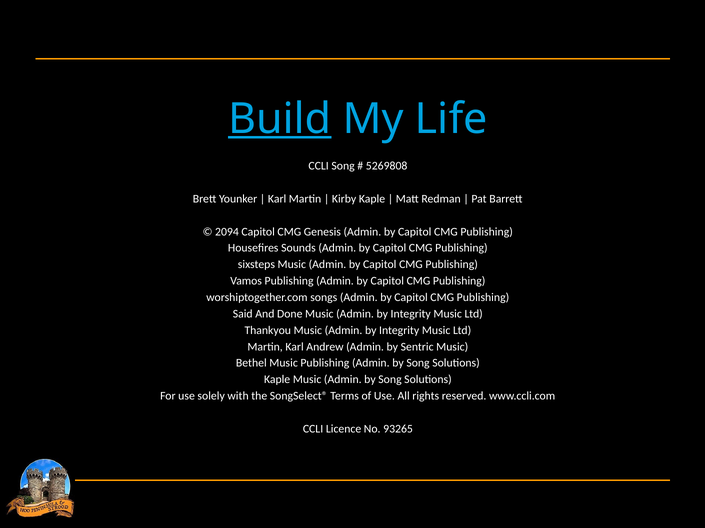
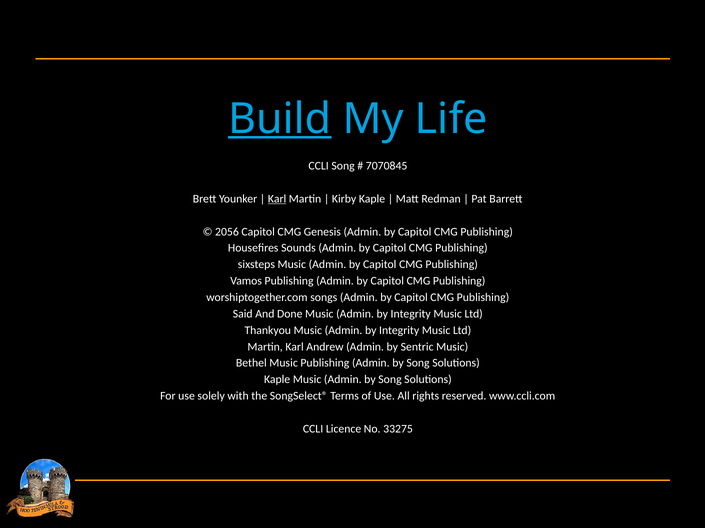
5269808: 5269808 -> 7070845
Karl at (277, 199) underline: none -> present
2094: 2094 -> 2056
93265: 93265 -> 33275
